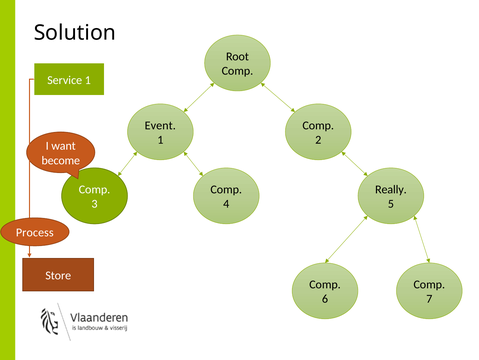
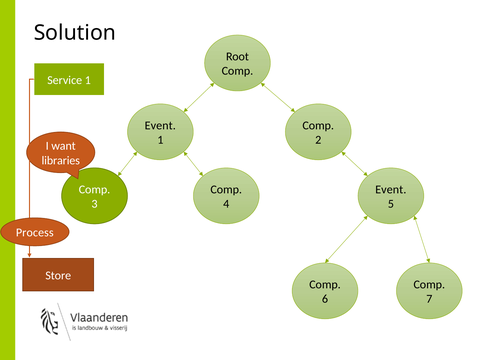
become: become -> libraries
Really at (391, 189): Really -> Event
